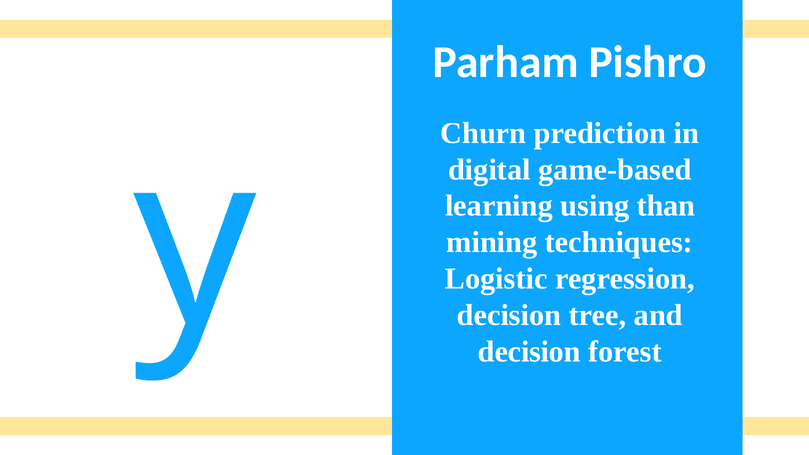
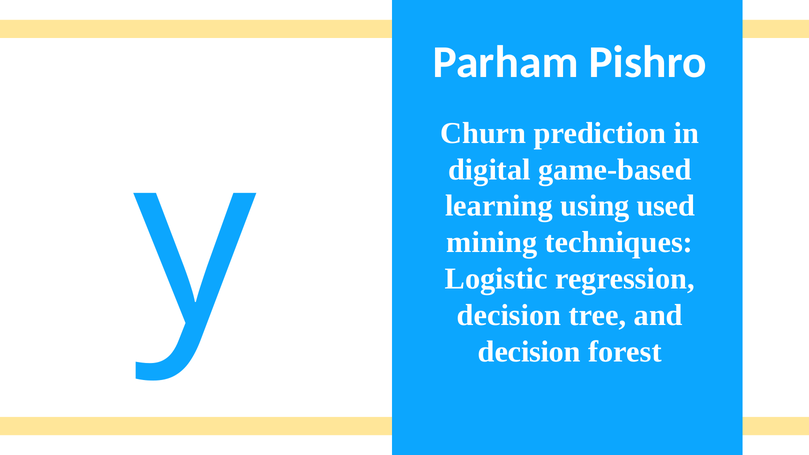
than: than -> used
